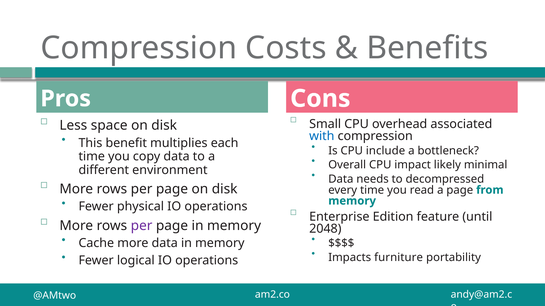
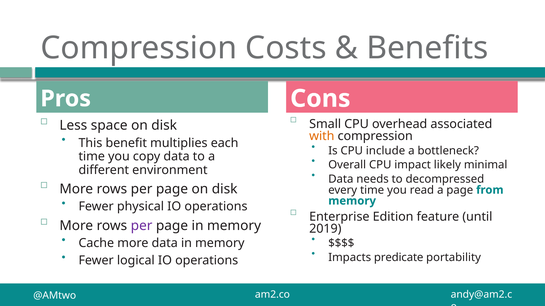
with colour: blue -> orange
2048: 2048 -> 2019
furniture: furniture -> predicate
